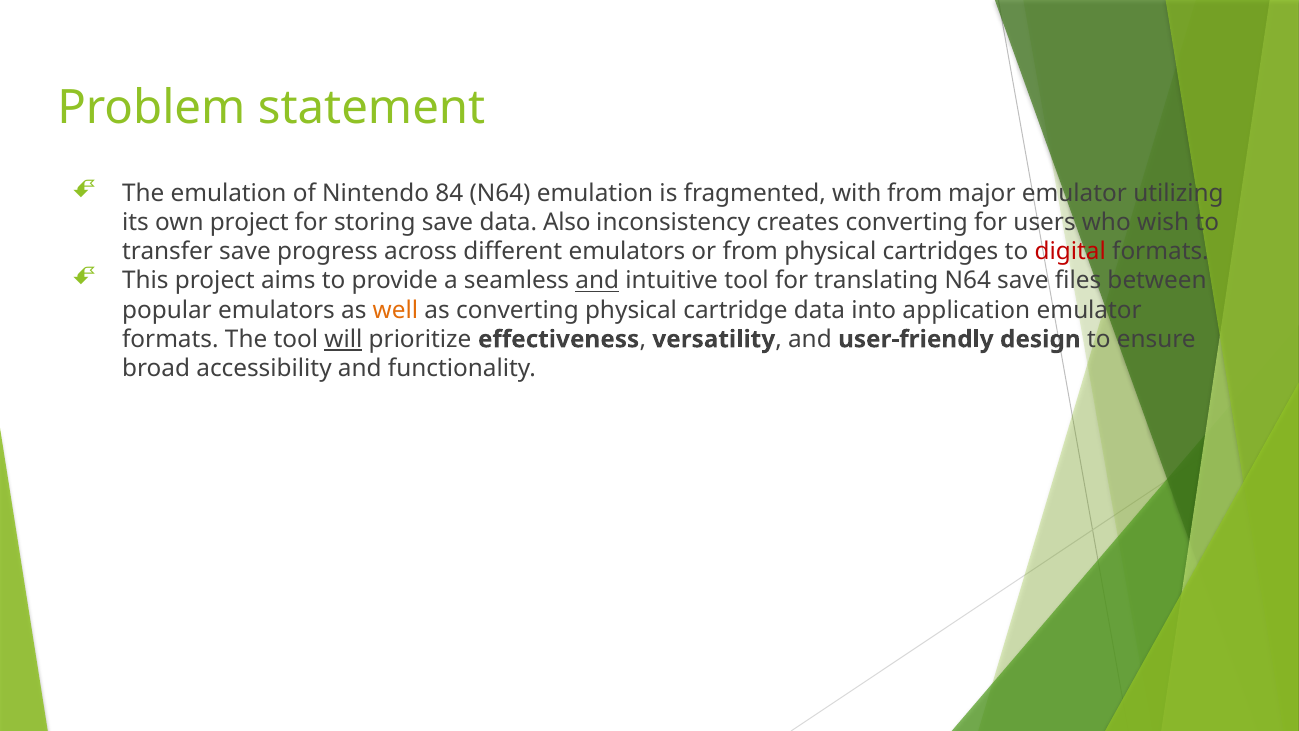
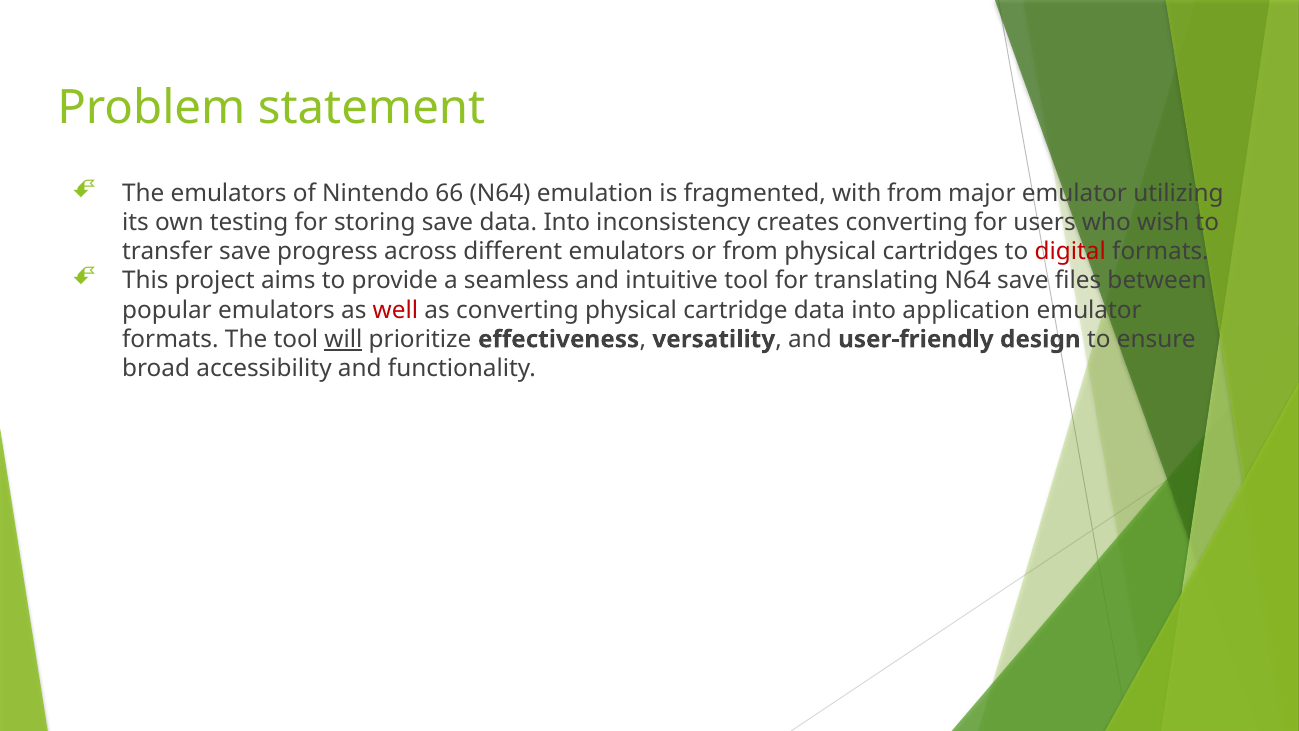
The emulation: emulation -> emulators
84: 84 -> 66
own project: project -> testing
save data Also: Also -> Into
and at (597, 281) underline: present -> none
well colour: orange -> red
